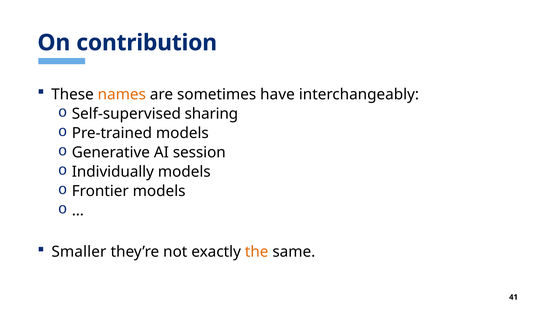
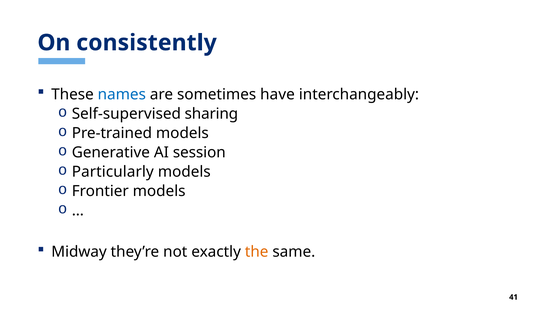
contribution: contribution -> consistently
names colour: orange -> blue
Individually: Individually -> Particularly
Smaller: Smaller -> Midway
